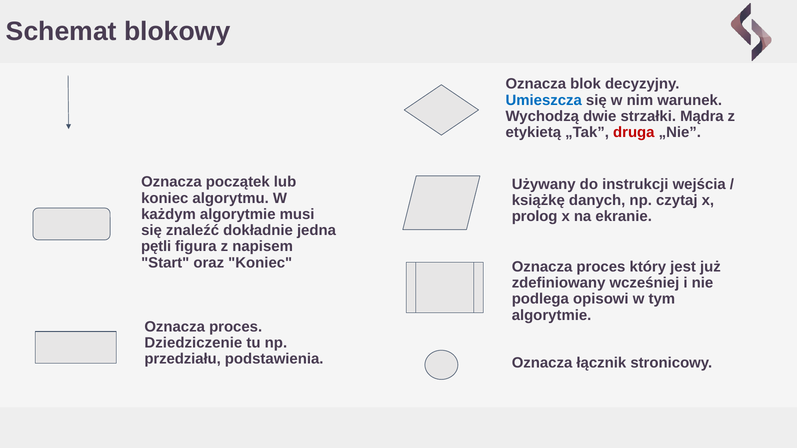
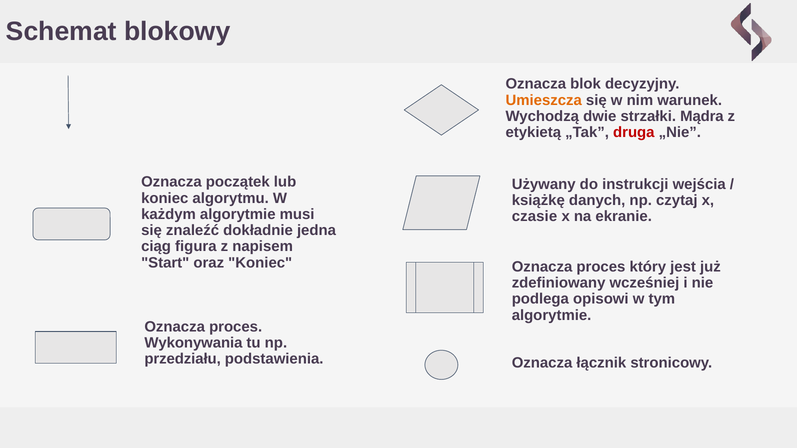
Umieszcza colour: blue -> orange
prolog: prolog -> czasie
pętli: pętli -> ciąg
Dziedziczenie: Dziedziczenie -> Wykonywania
